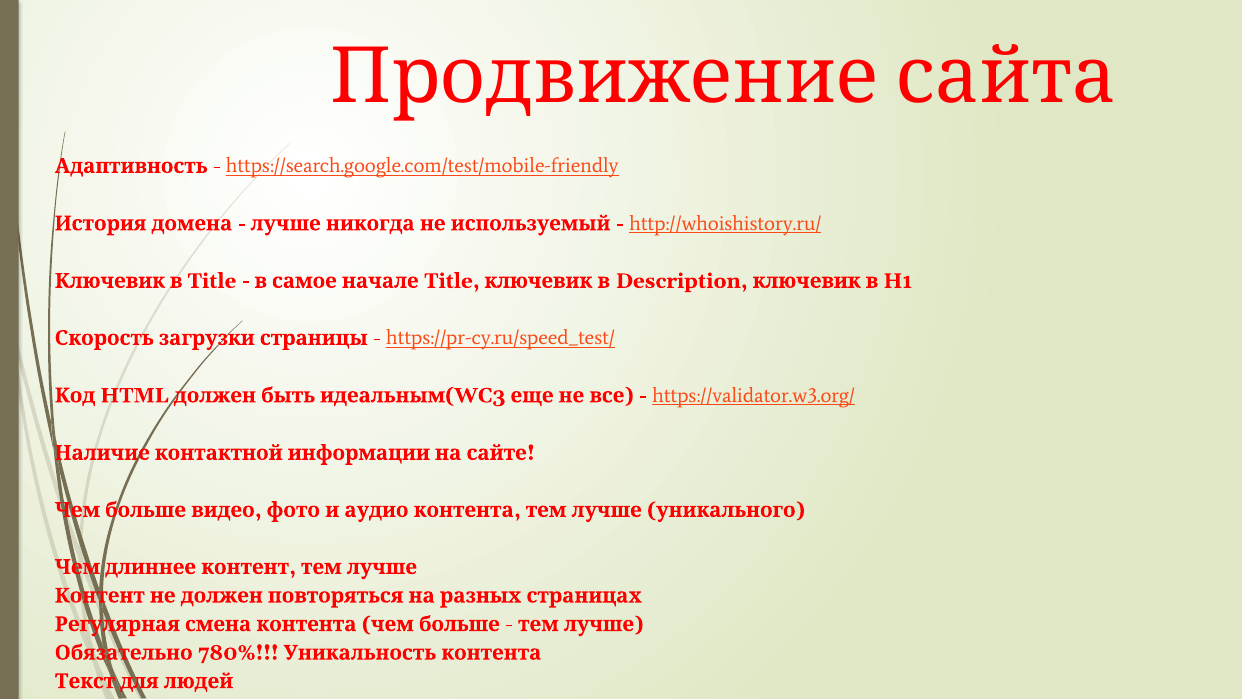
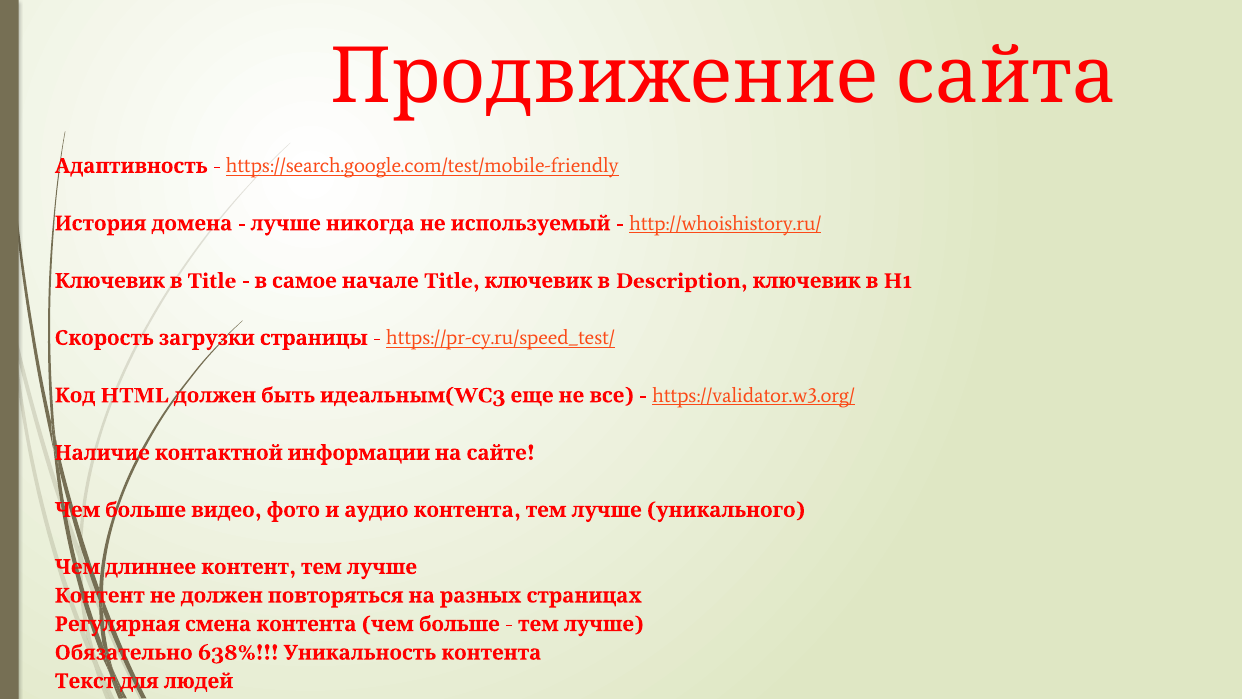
780%: 780% -> 638%
